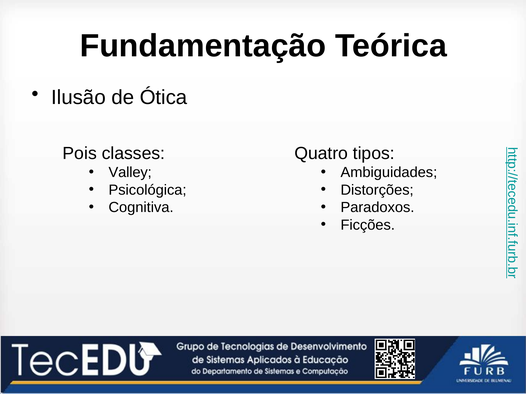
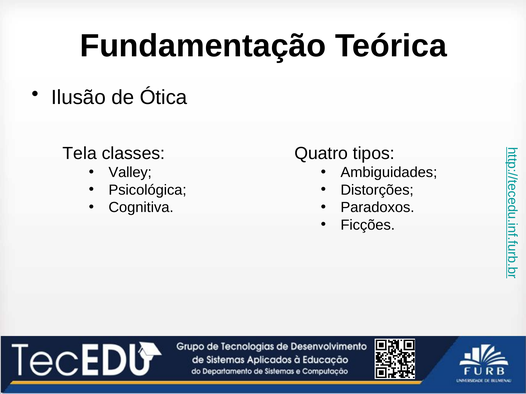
Pois: Pois -> Tela
